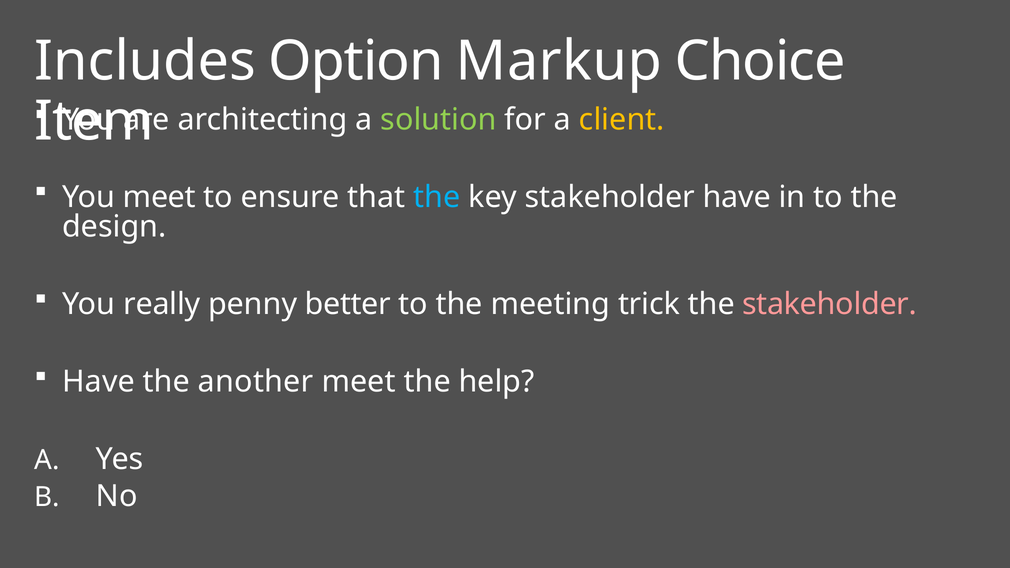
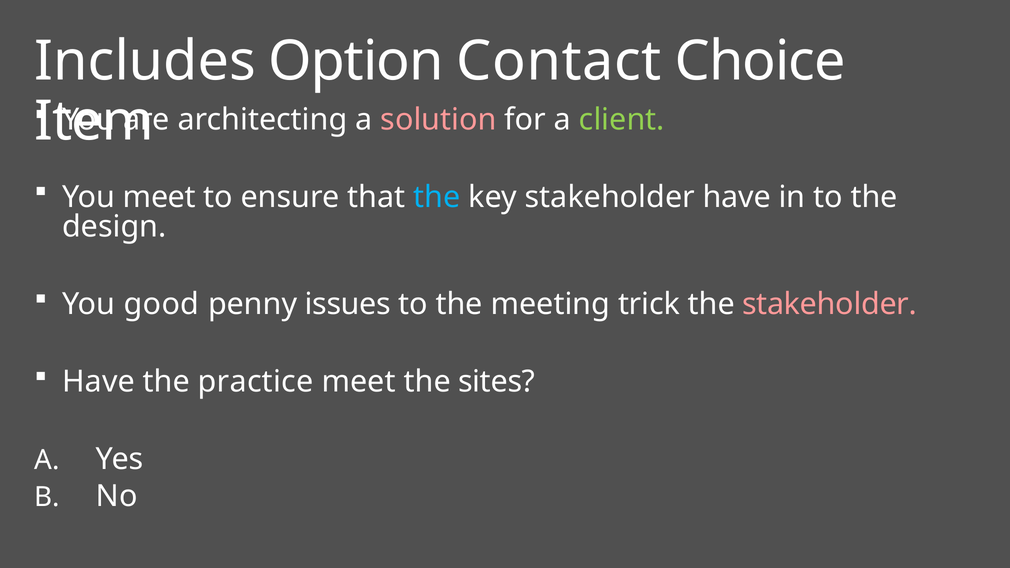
Markup: Markup -> Contact
solution colour: light green -> pink
client colour: yellow -> light green
really: really -> good
better: better -> issues
another: another -> practice
help: help -> sites
